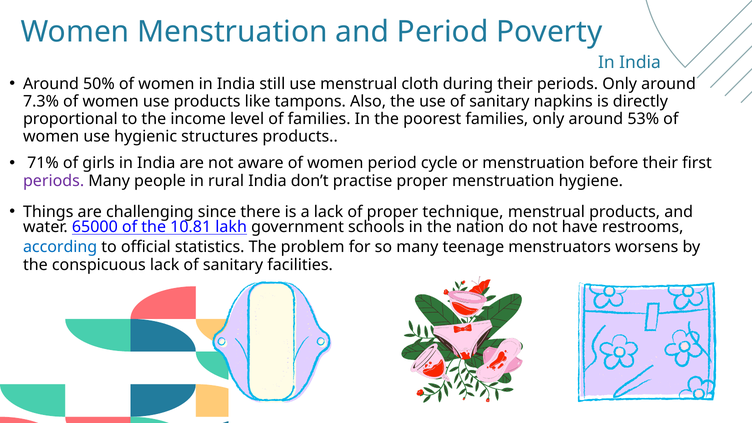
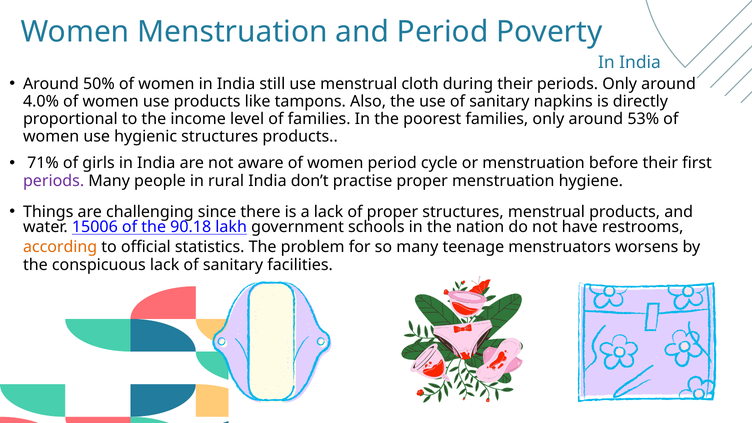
7.3%: 7.3% -> 4.0%
proper technique: technique -> structures
65000: 65000 -> 15006
10.81: 10.81 -> 90.18
according colour: blue -> orange
